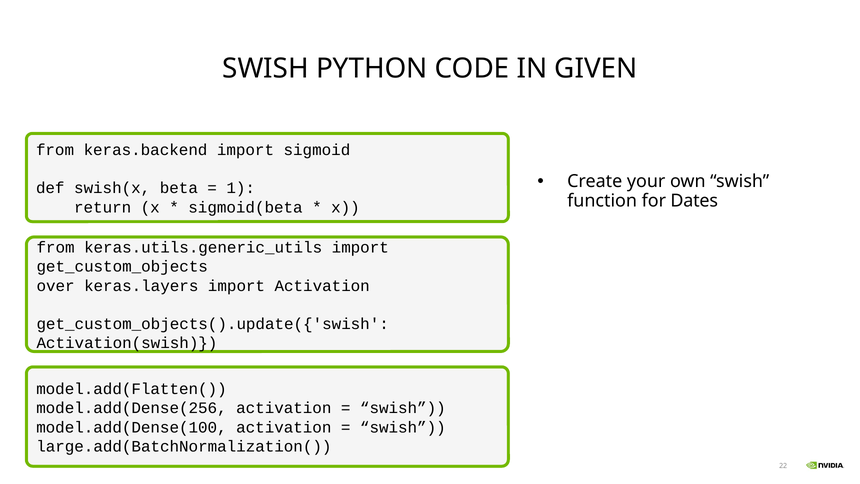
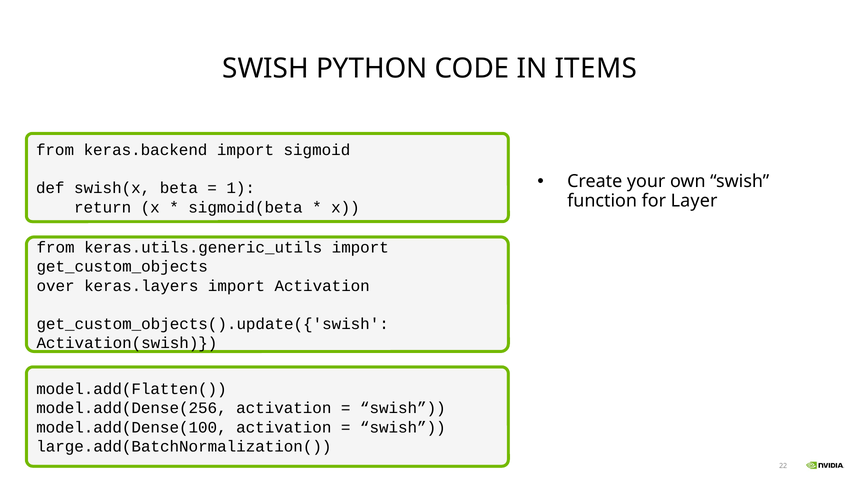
GIVEN: GIVEN -> ITEMS
Dates: Dates -> Layer
